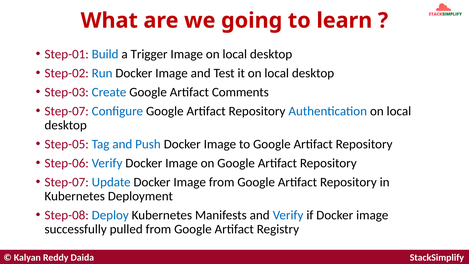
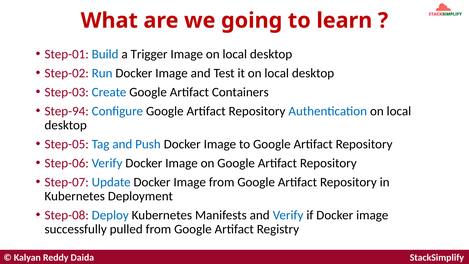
Comments: Comments -> Containers
Step-07 at (67, 111): Step-07 -> Step-94
